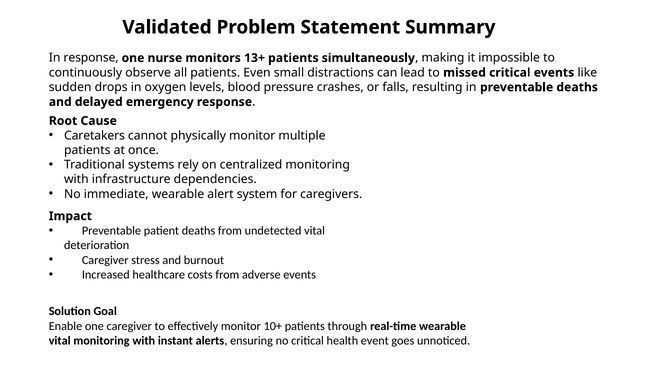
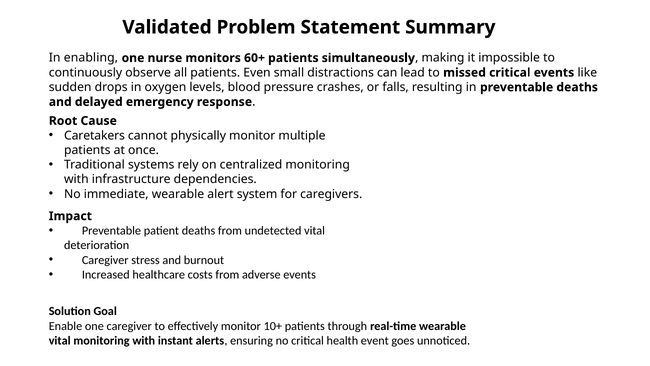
In response: response -> enabling
13+: 13+ -> 60+
